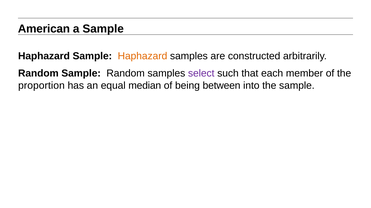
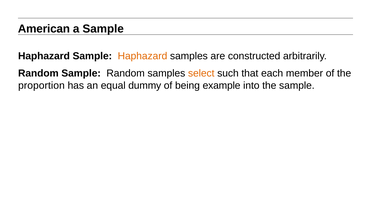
select colour: purple -> orange
median: median -> dummy
between: between -> example
